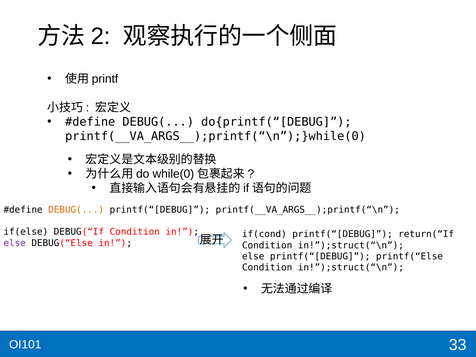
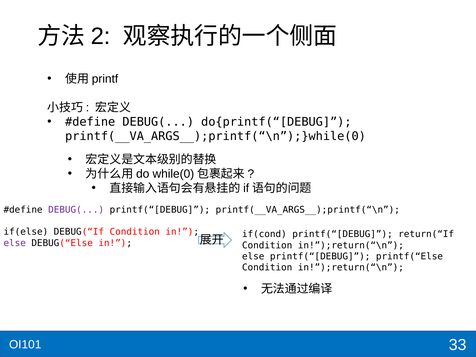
DEBUG( at (76, 210) colour: orange -> purple
in!”);struct(“\n at (351, 245): in!”);struct(“\n -> in!”);return(“\n
in!”);struct(“\n at (351, 268): in!”);struct(“\n -> in!”);return(“\n
